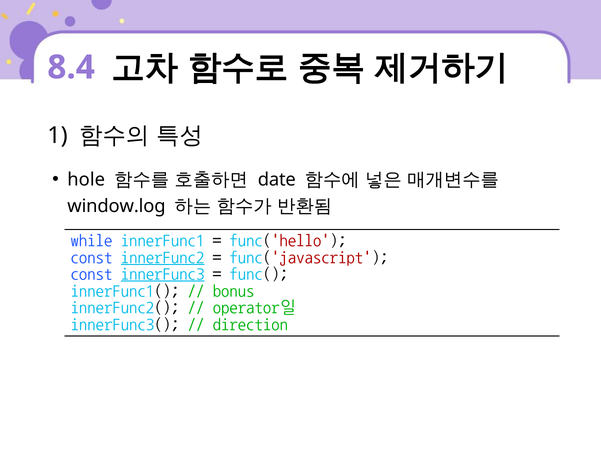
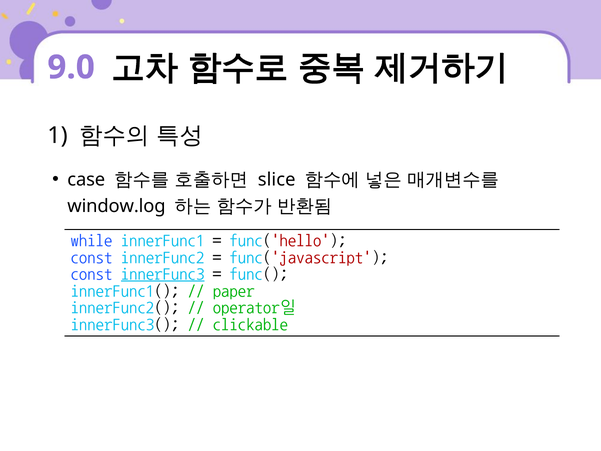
8.4: 8.4 -> 9.0
hole: hole -> case
date: date -> slice
innerFunc2 underline: present -> none
bonus: bonus -> paper
direction: direction -> clickable
